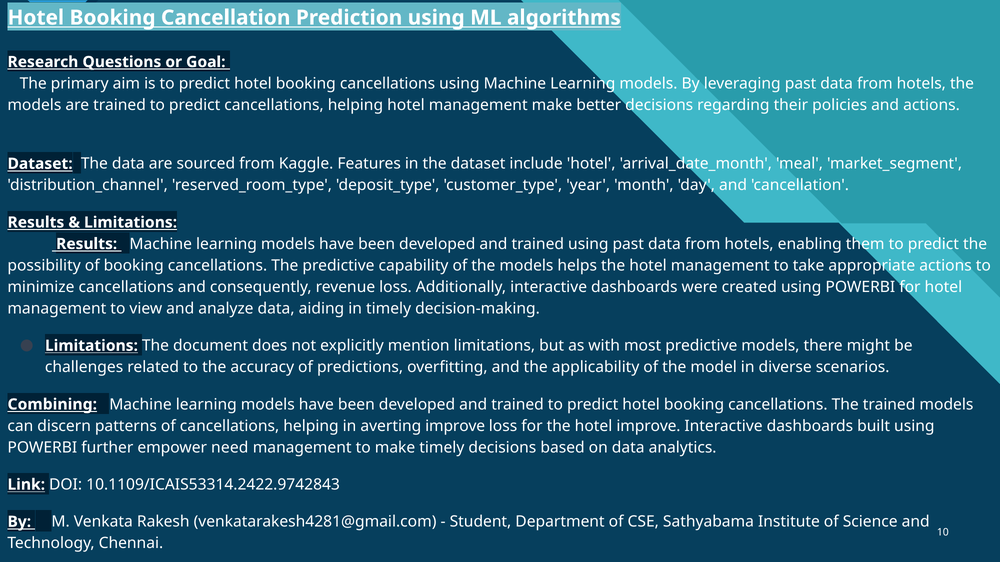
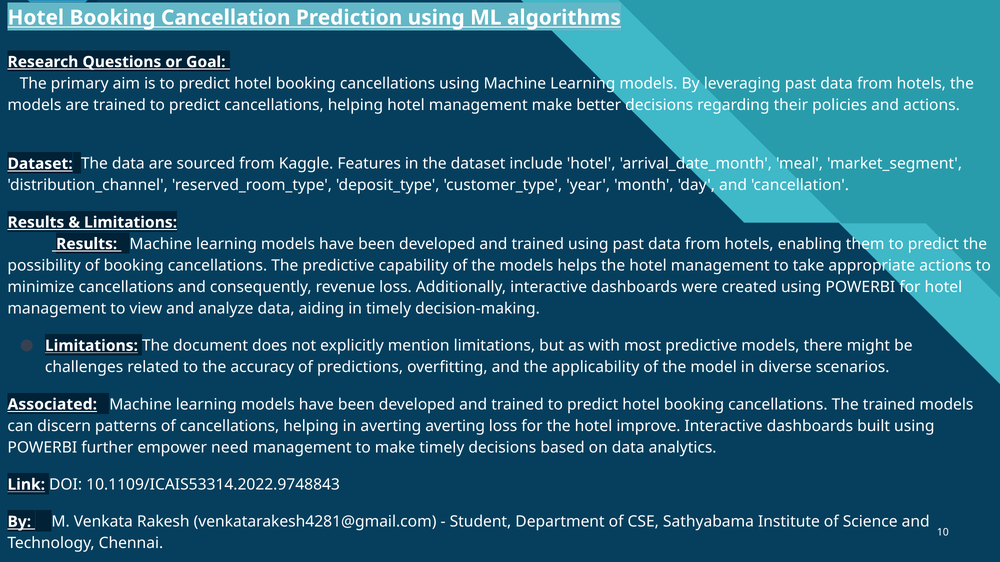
Combining: Combining -> Associated
averting improve: improve -> averting
10.1109/ICAIS53314.2422.9742843: 10.1109/ICAIS53314.2422.9742843 -> 10.1109/ICAIS53314.2022.9748843
